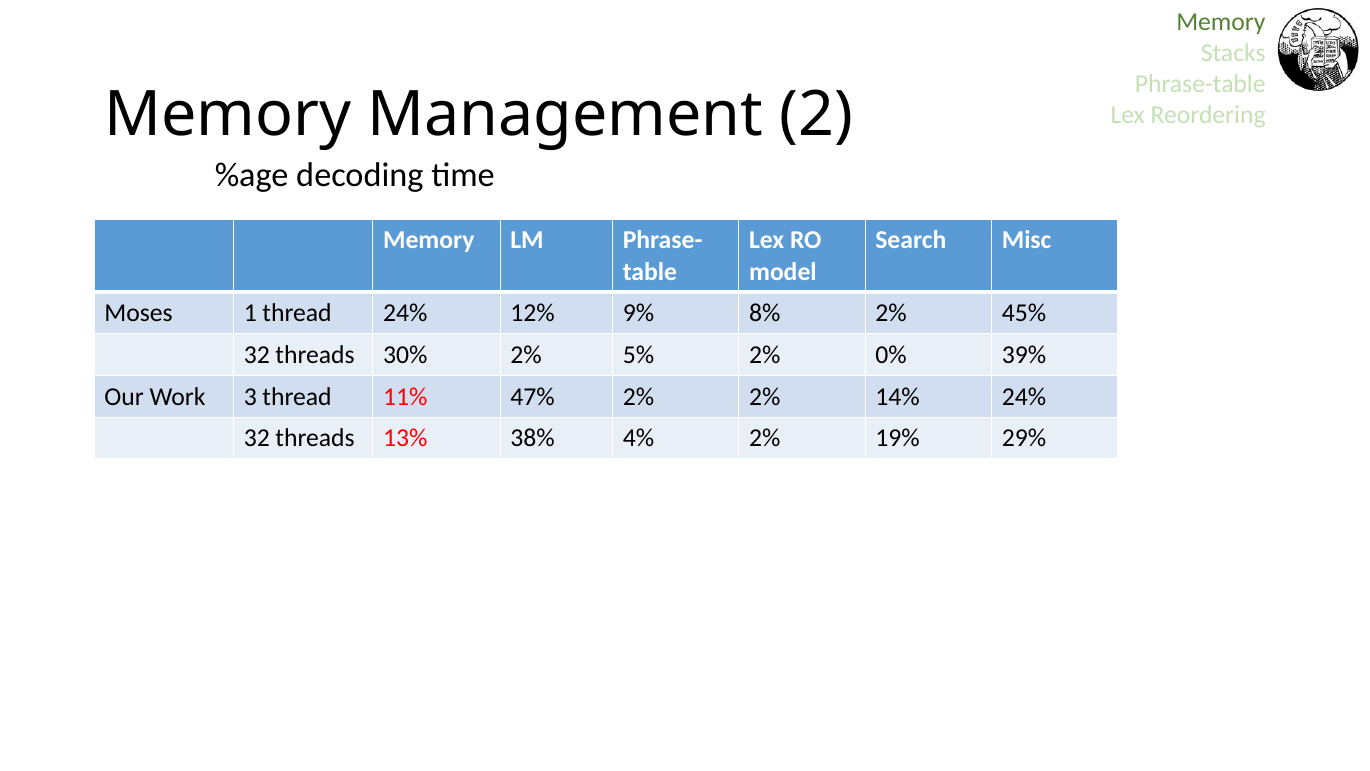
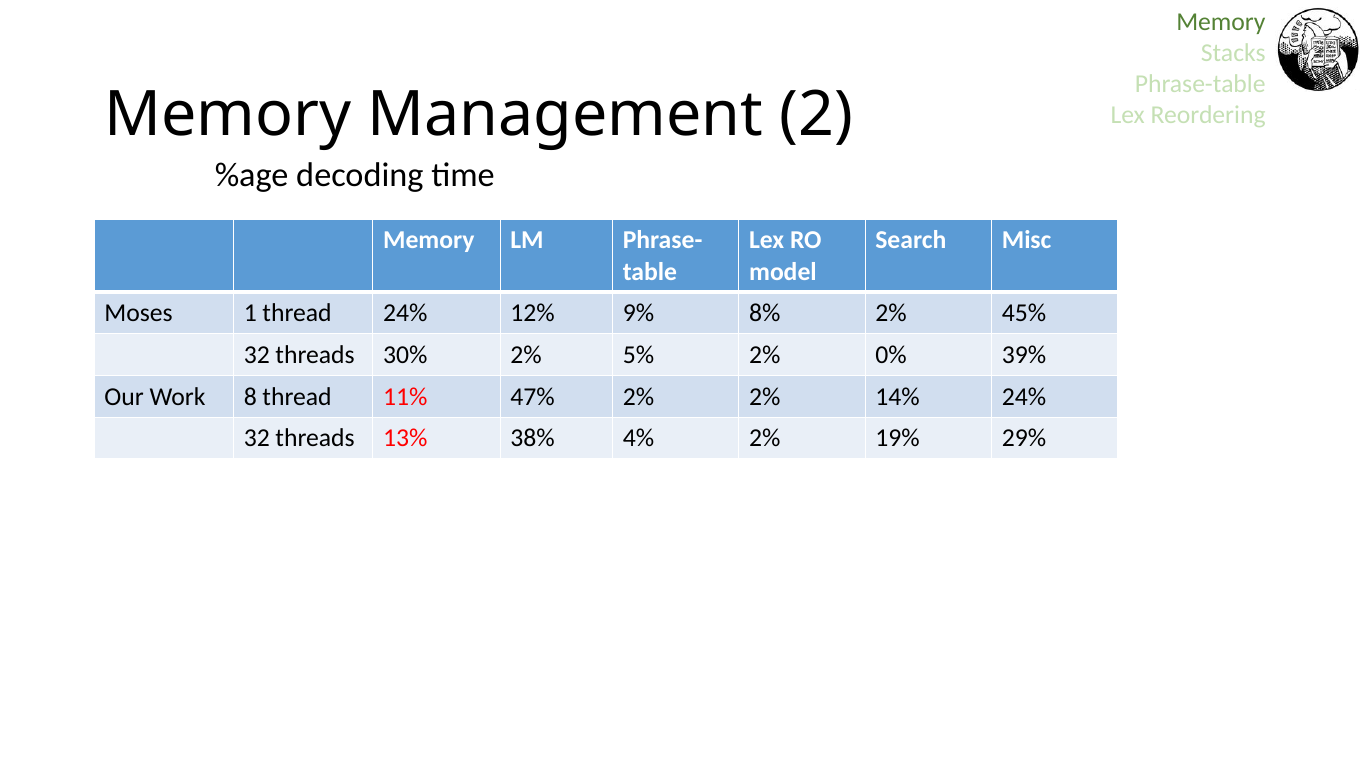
3: 3 -> 8
